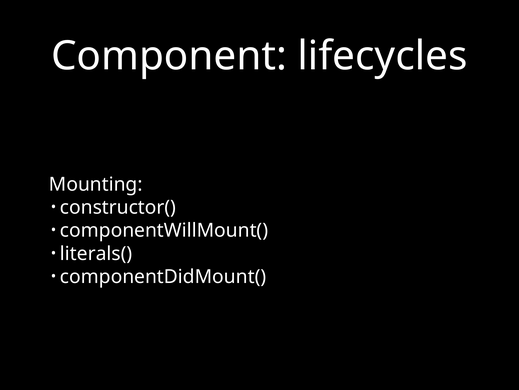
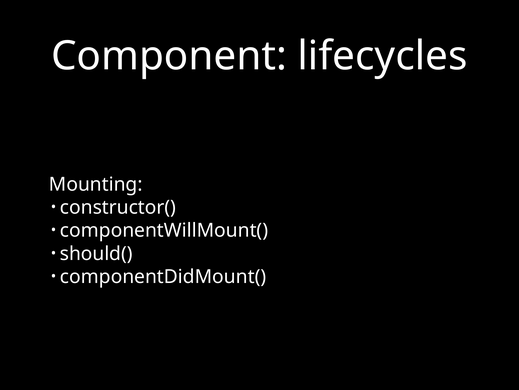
literals(: literals( -> should(
